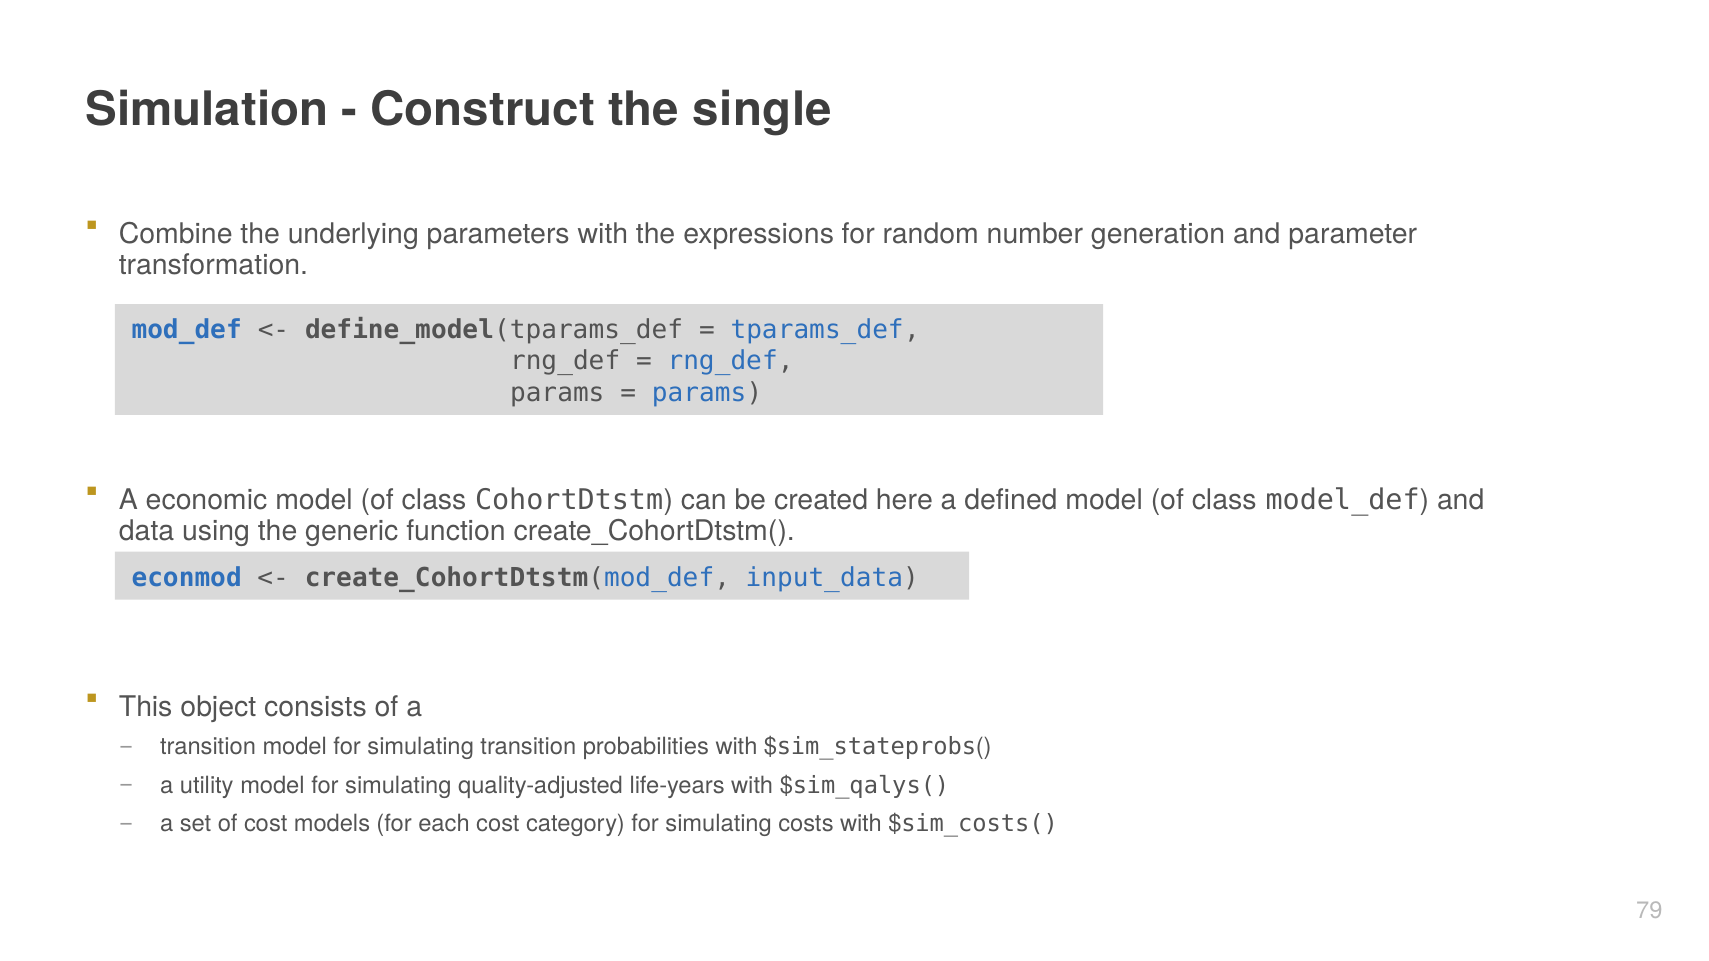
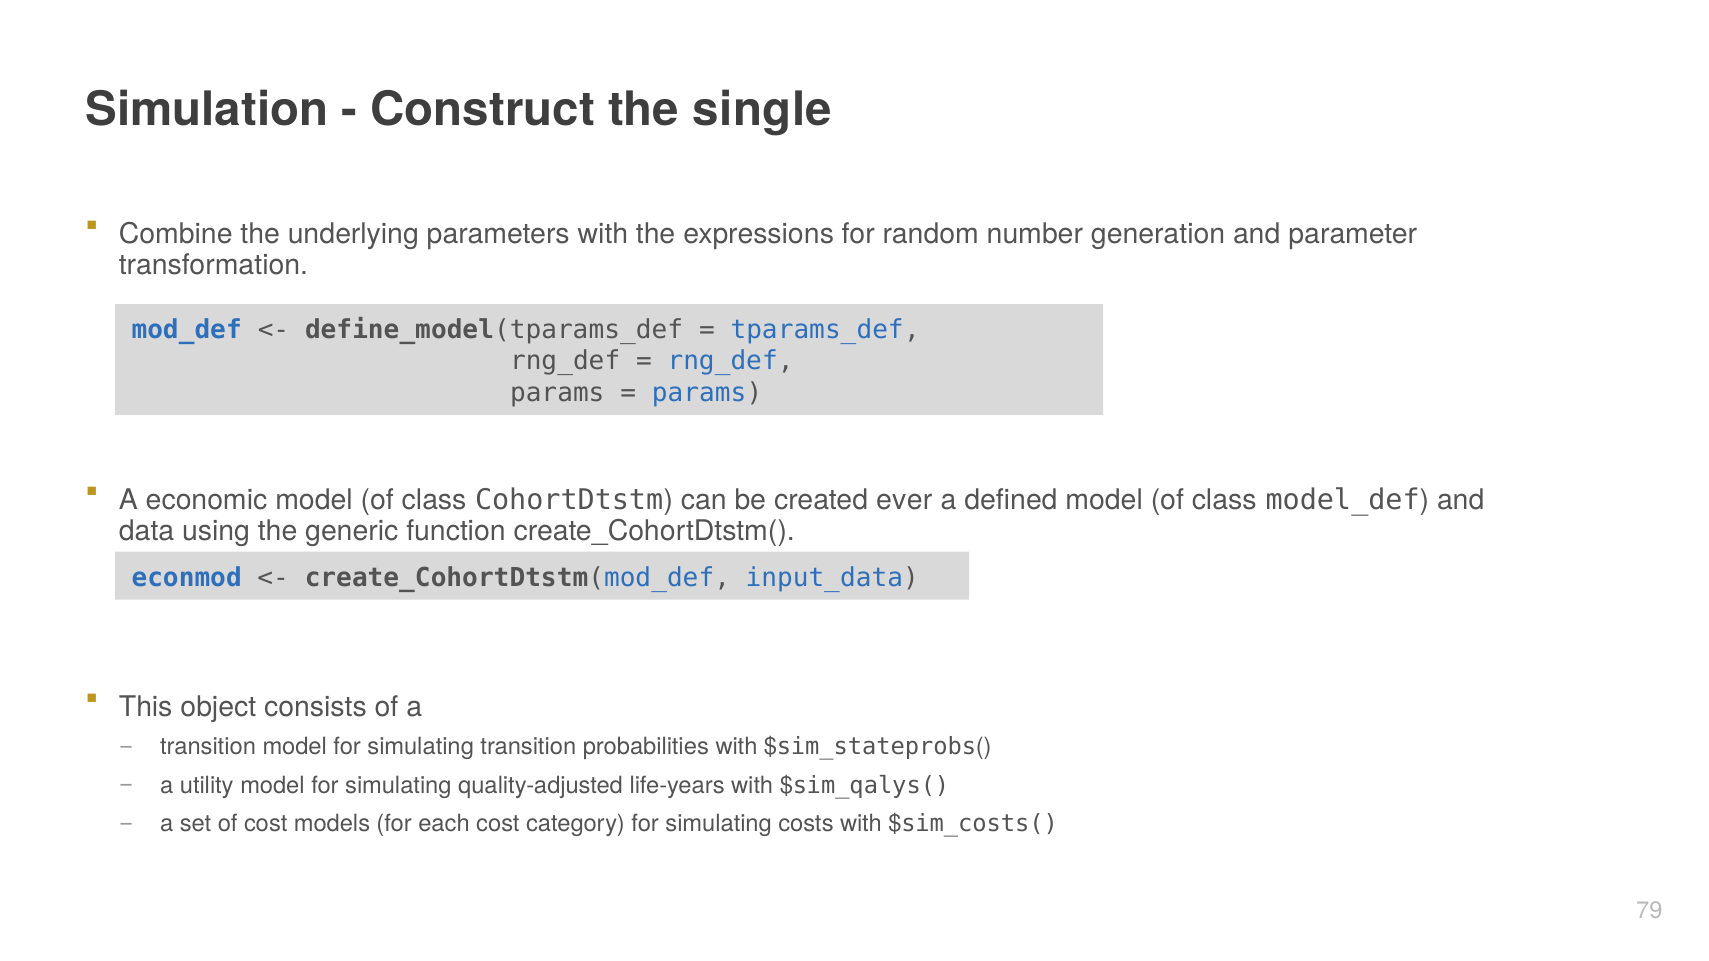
here: here -> ever
